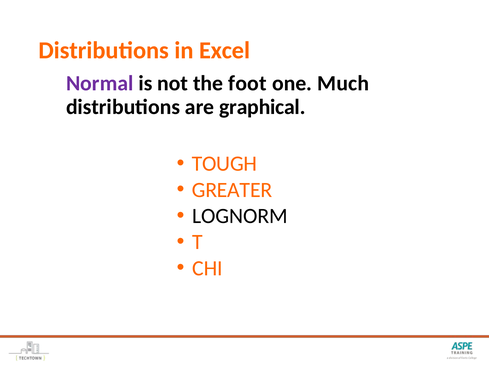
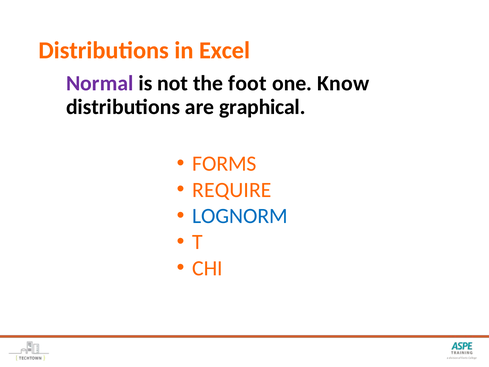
Much: Much -> Know
TOUGH: TOUGH -> FORMS
GREATER: GREATER -> REQUIRE
LOGNORM colour: black -> blue
